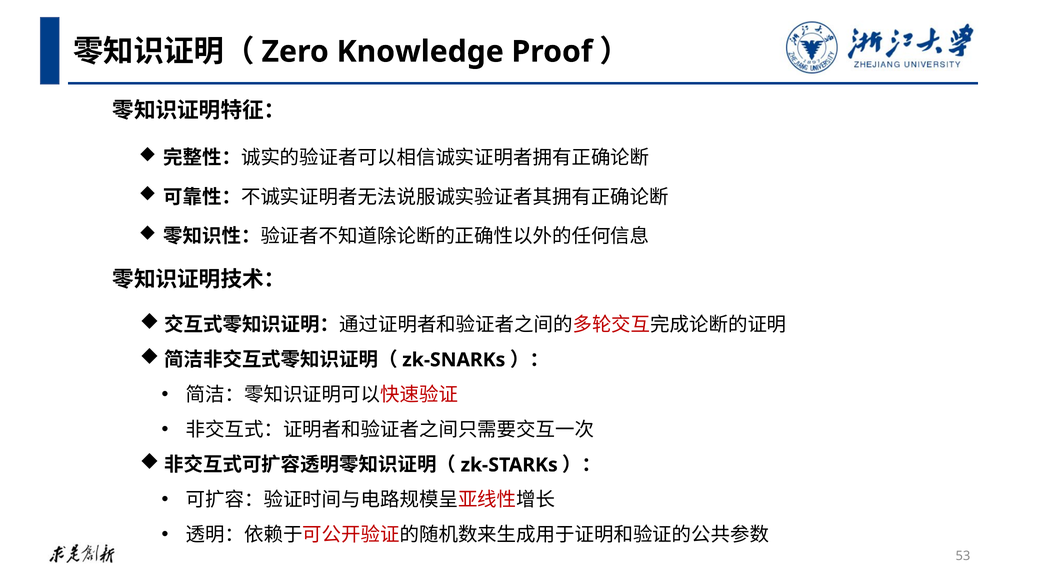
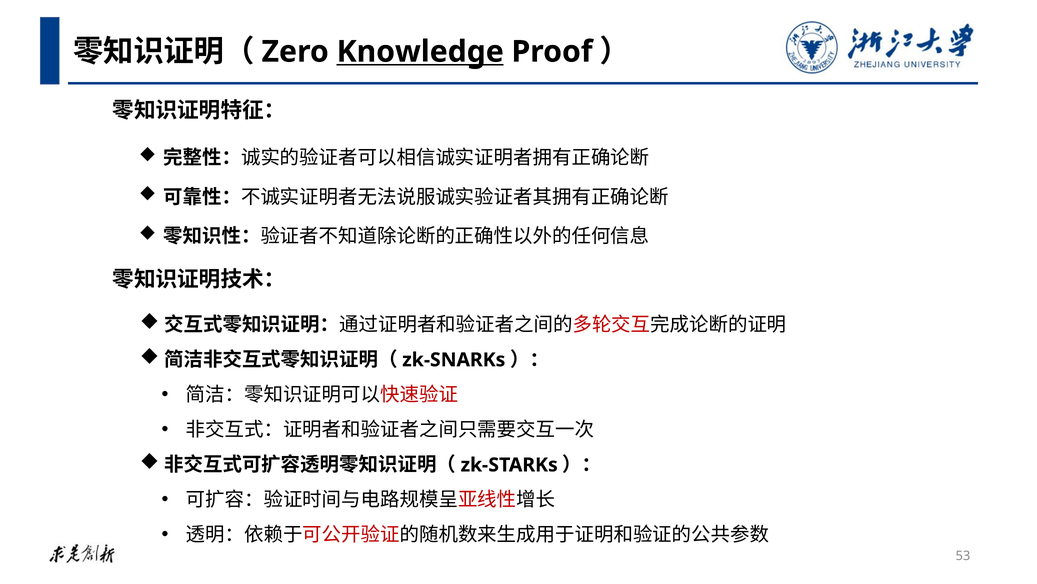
Knowledge underline: none -> present
